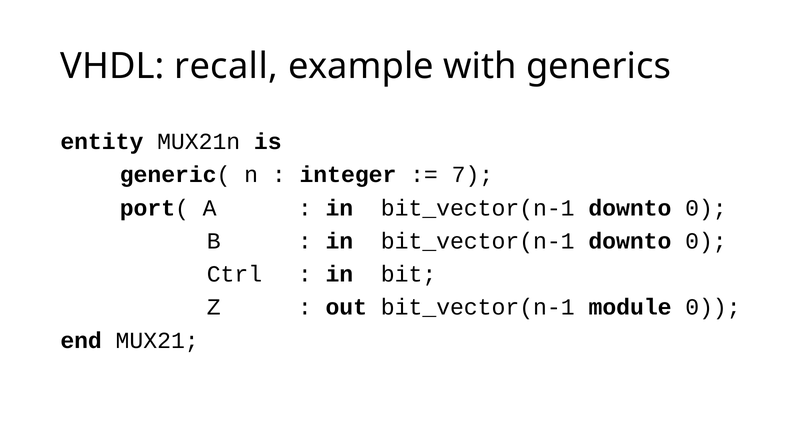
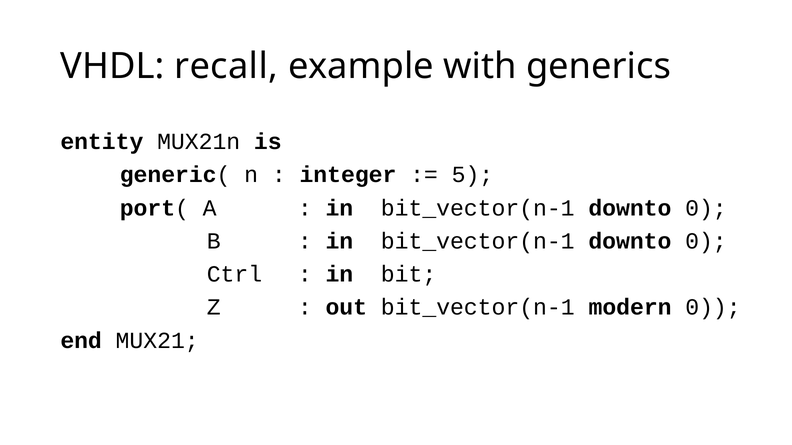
7: 7 -> 5
module: module -> modern
